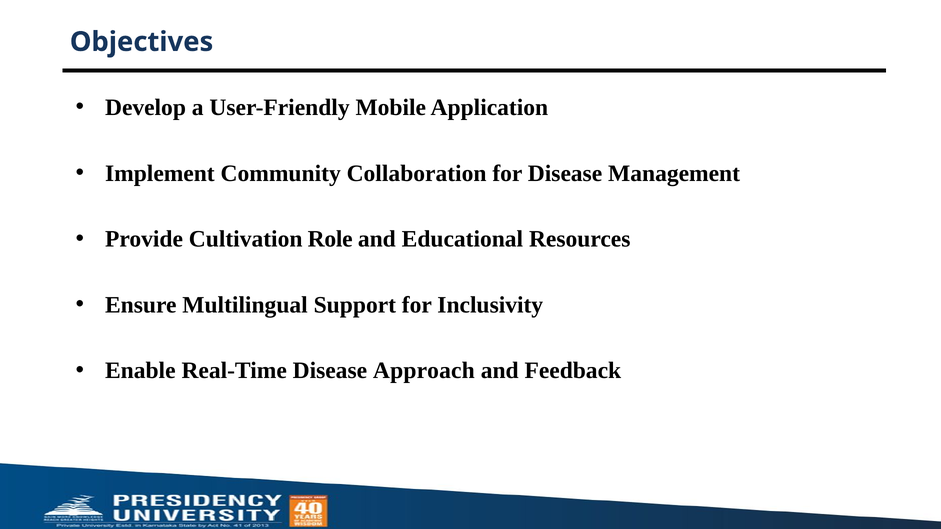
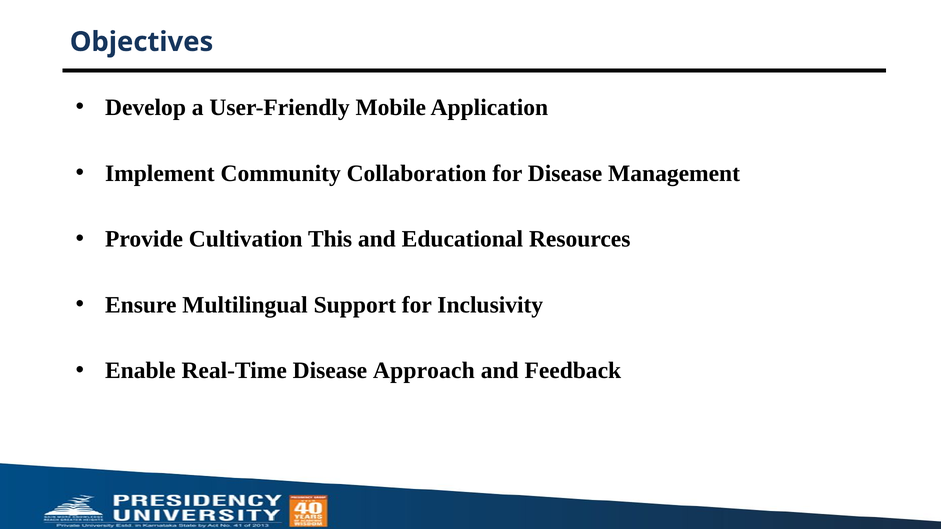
Role: Role -> This
